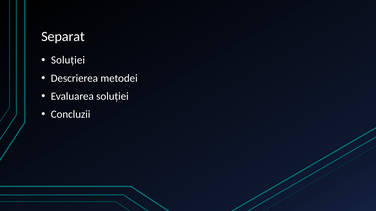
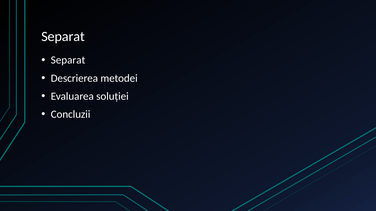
Soluției at (68, 60): Soluției -> Separat
